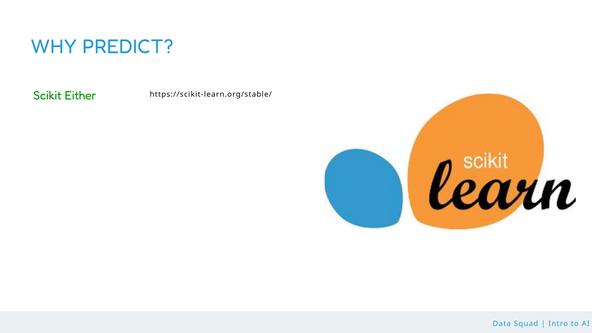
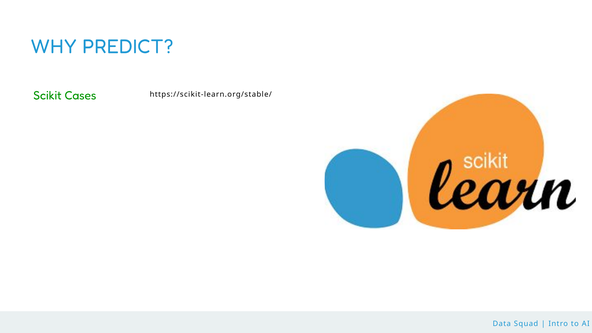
Either: Either -> Cases
